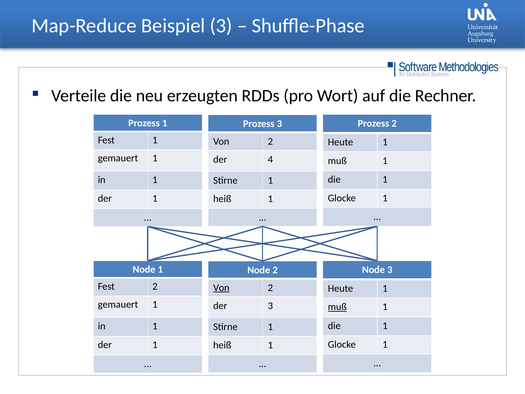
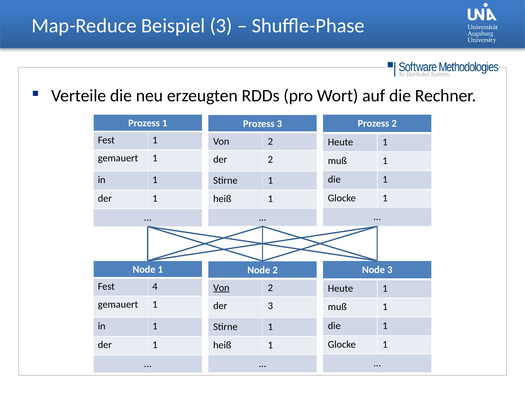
der 4: 4 -> 2
Fest 2: 2 -> 4
muß at (337, 307) underline: present -> none
